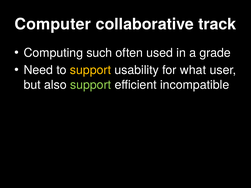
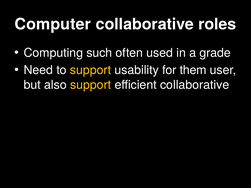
track: track -> roles
what: what -> them
support at (91, 85) colour: light green -> yellow
efficient incompatible: incompatible -> collaborative
